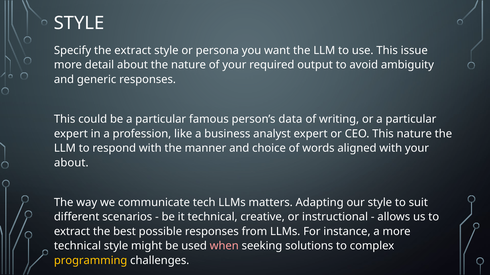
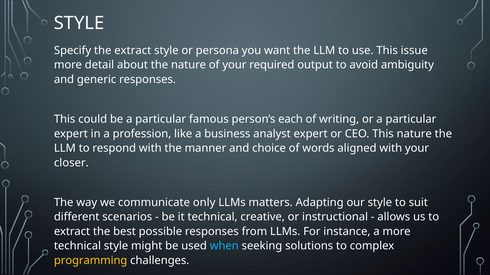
data: data -> each
about at (71, 163): about -> closer
tech: tech -> only
when colour: pink -> light blue
